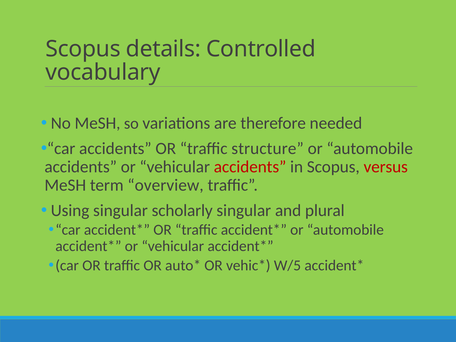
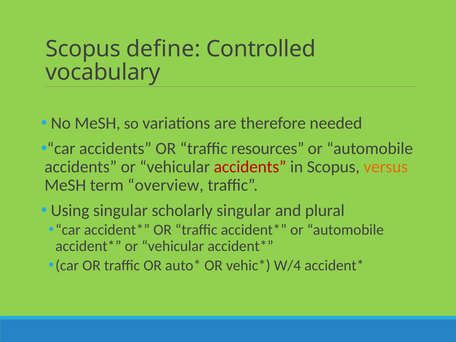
details: details -> define
structure: structure -> resources
versus colour: red -> orange
W/5: W/5 -> W/4
